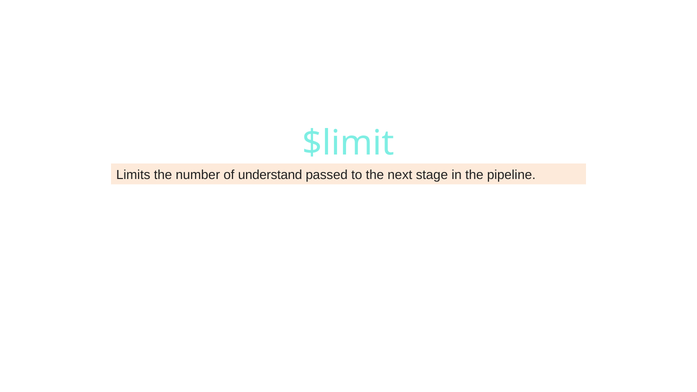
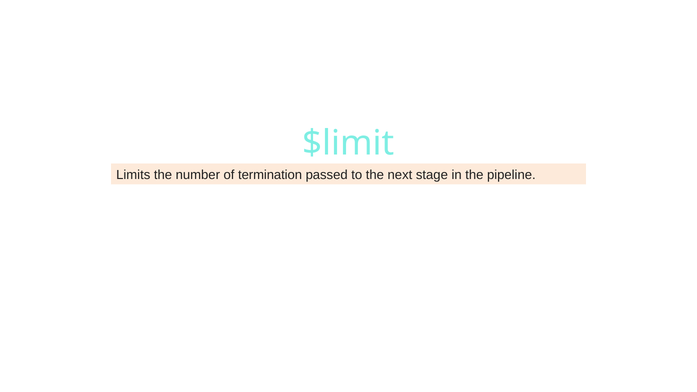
understand: understand -> termination
